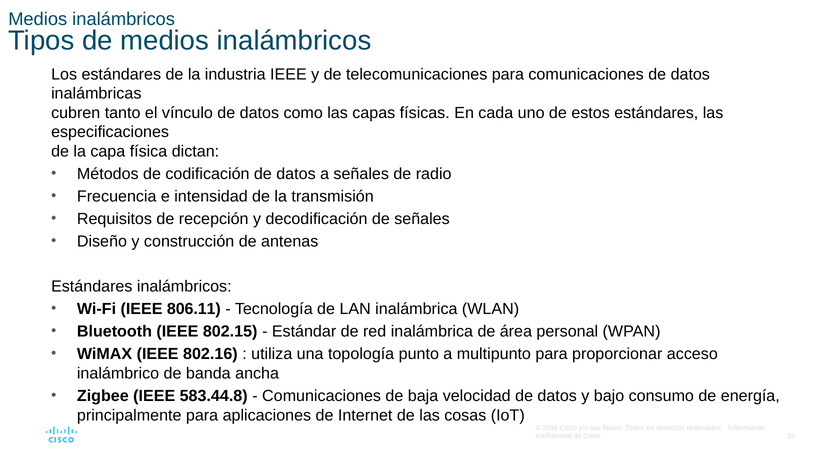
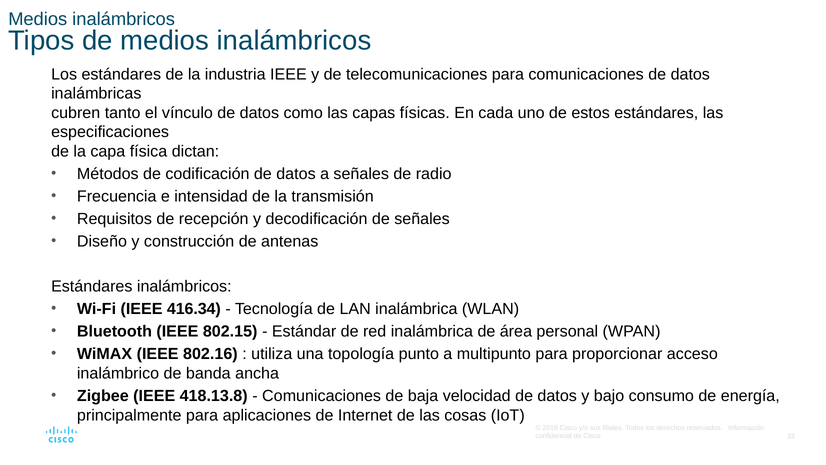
806.11: 806.11 -> 416.34
583.44.8: 583.44.8 -> 418.13.8
